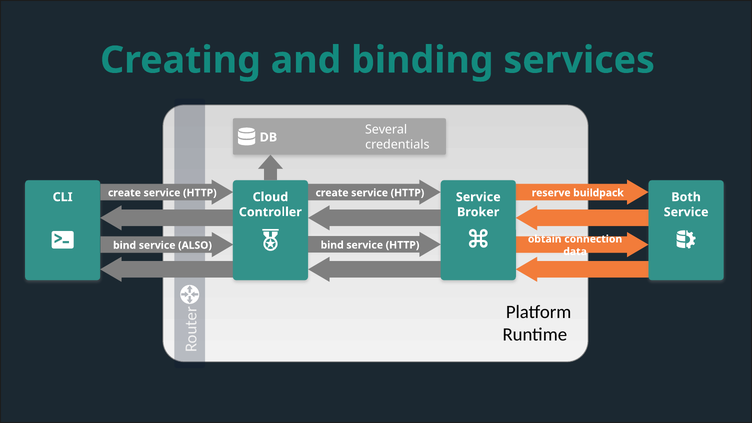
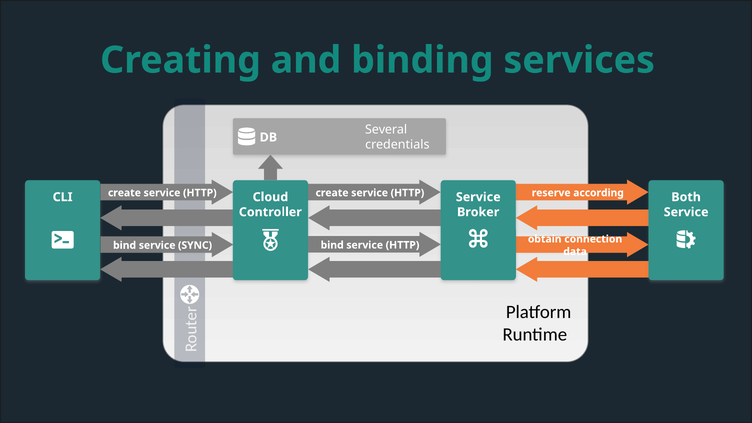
buildpack: buildpack -> according
ALSO: ALSO -> SYNC
